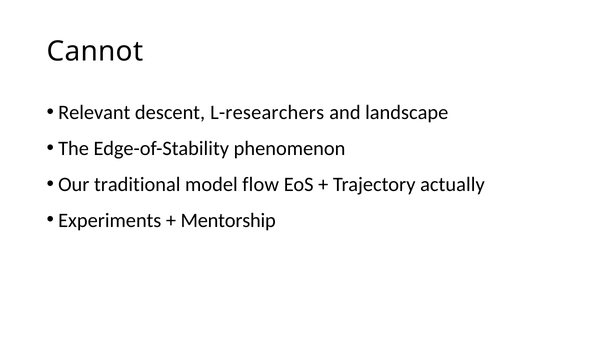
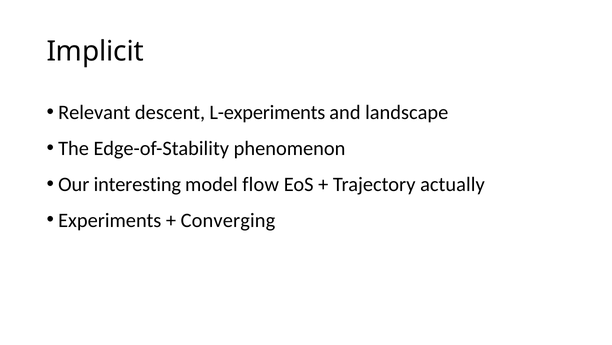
Cannot: Cannot -> Implicit
L-researchers: L-researchers -> L-experiments
traditional: traditional -> interesting
Mentorship: Mentorship -> Converging
